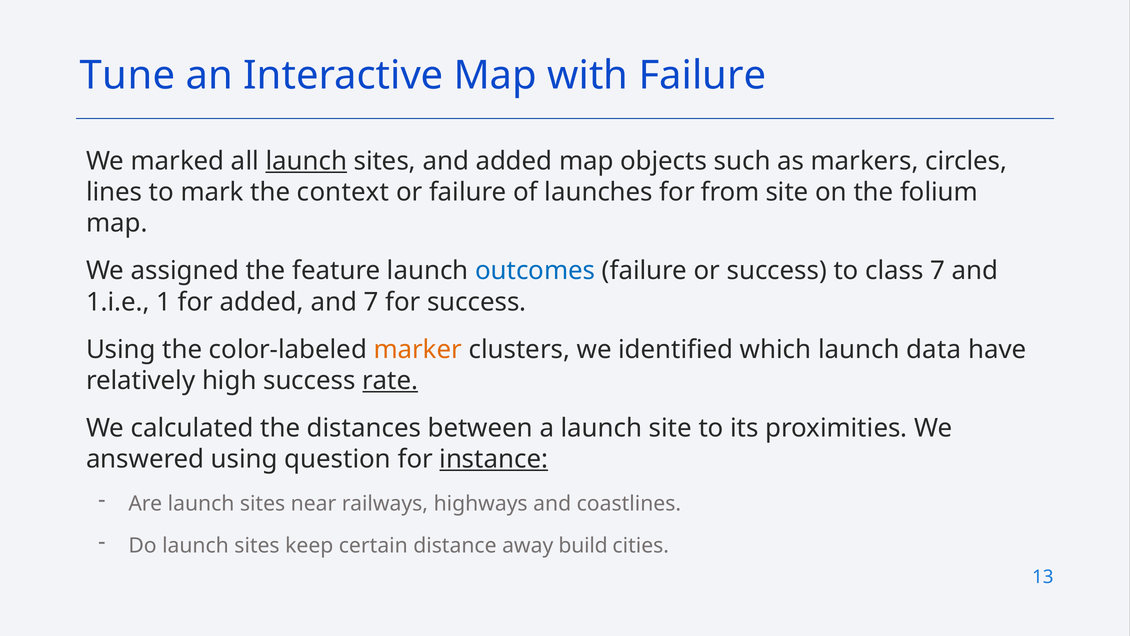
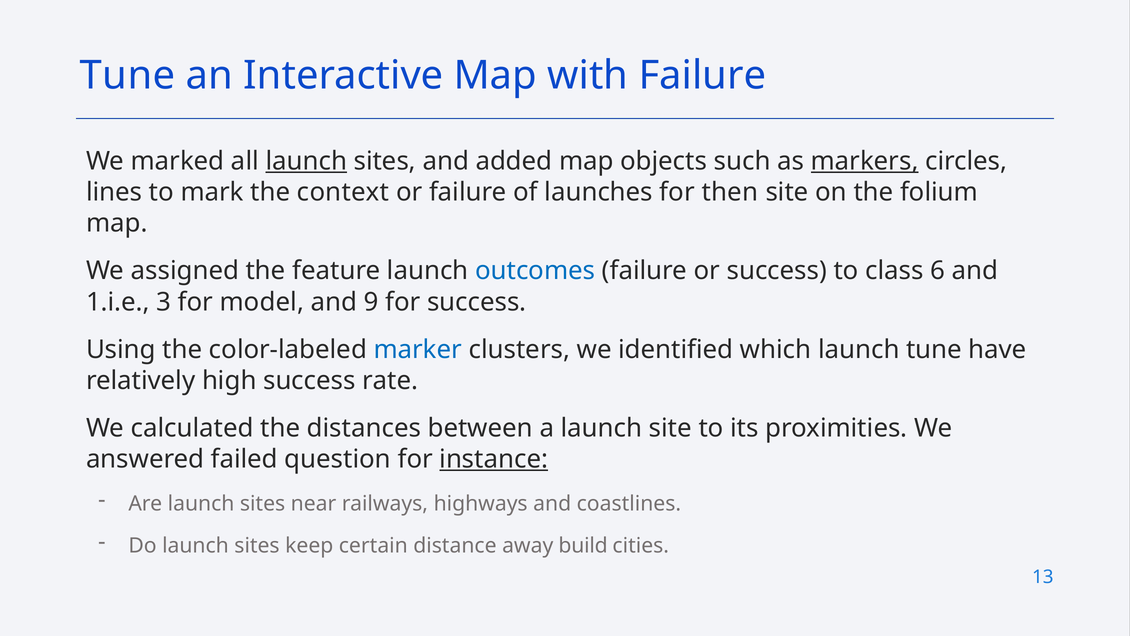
markers underline: none -> present
from: from -> then
class 7: 7 -> 6
1: 1 -> 3
for added: added -> model
and 7: 7 -> 9
marker colour: orange -> blue
launch data: data -> tune
rate underline: present -> none
answered using: using -> failed
